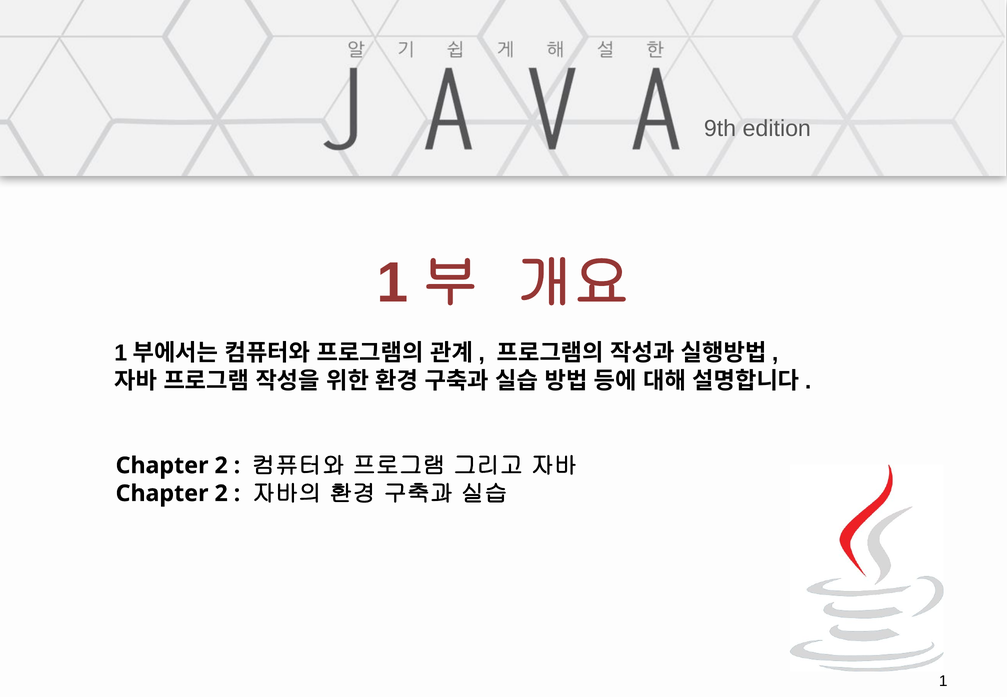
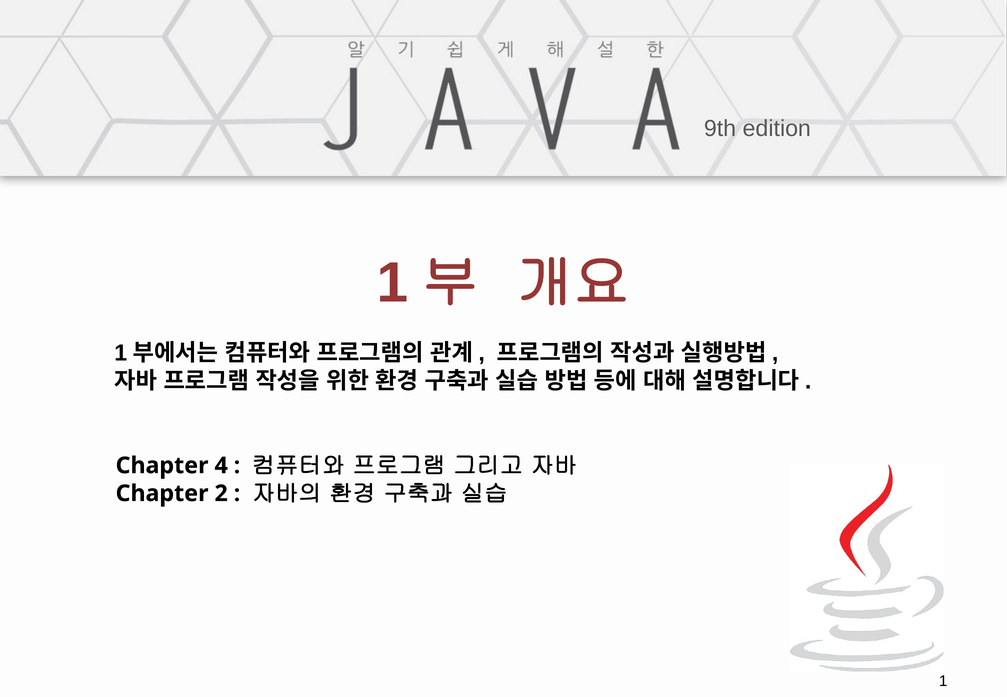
2 at (221, 466): 2 -> 4
